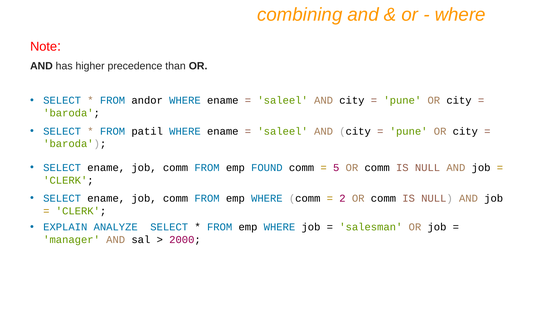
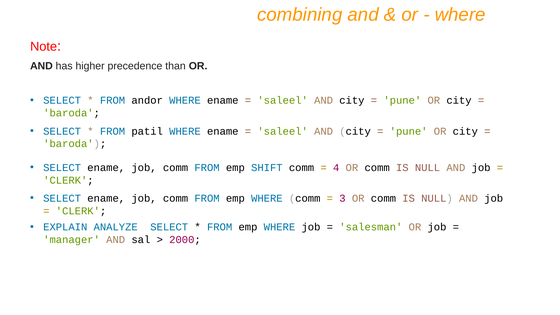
FOUND: FOUND -> SHIFT
5: 5 -> 4
2: 2 -> 3
